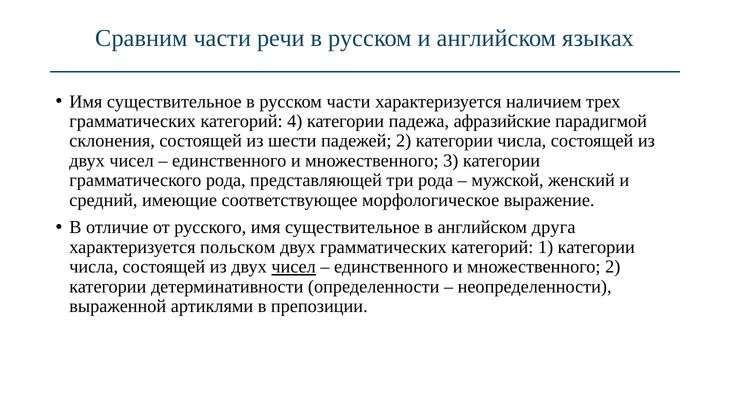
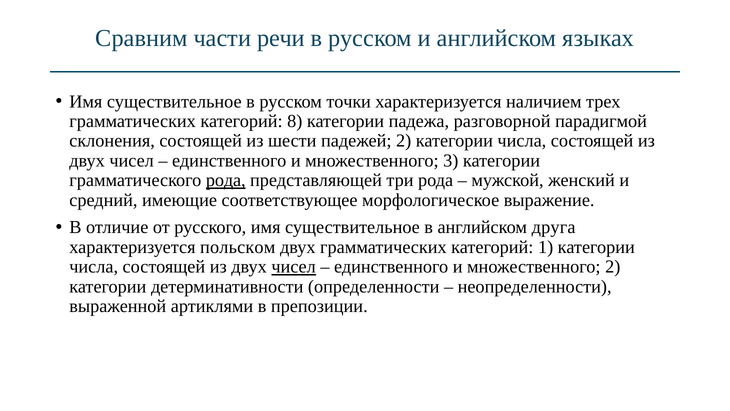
русском части: части -> точки
4: 4 -> 8
афразийские: афразийские -> разговорной
рода at (226, 180) underline: none -> present
